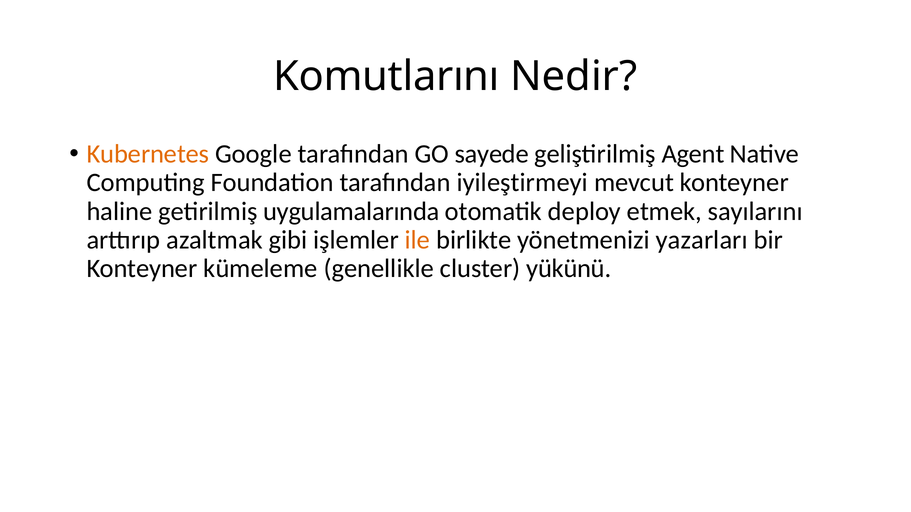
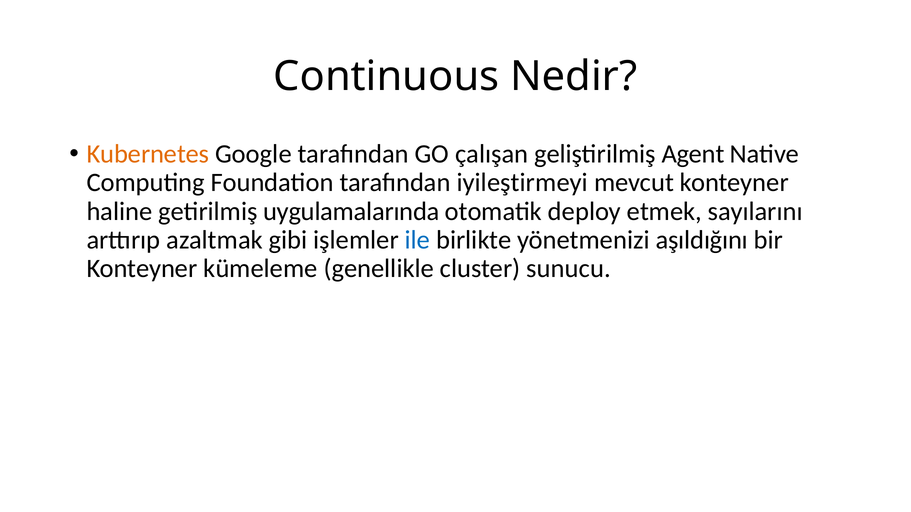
Komutlarını: Komutlarını -> Continuous
sayede: sayede -> çalışan
ile colour: orange -> blue
yazarları: yazarları -> aşıldığını
yükünü: yükünü -> sunucu
